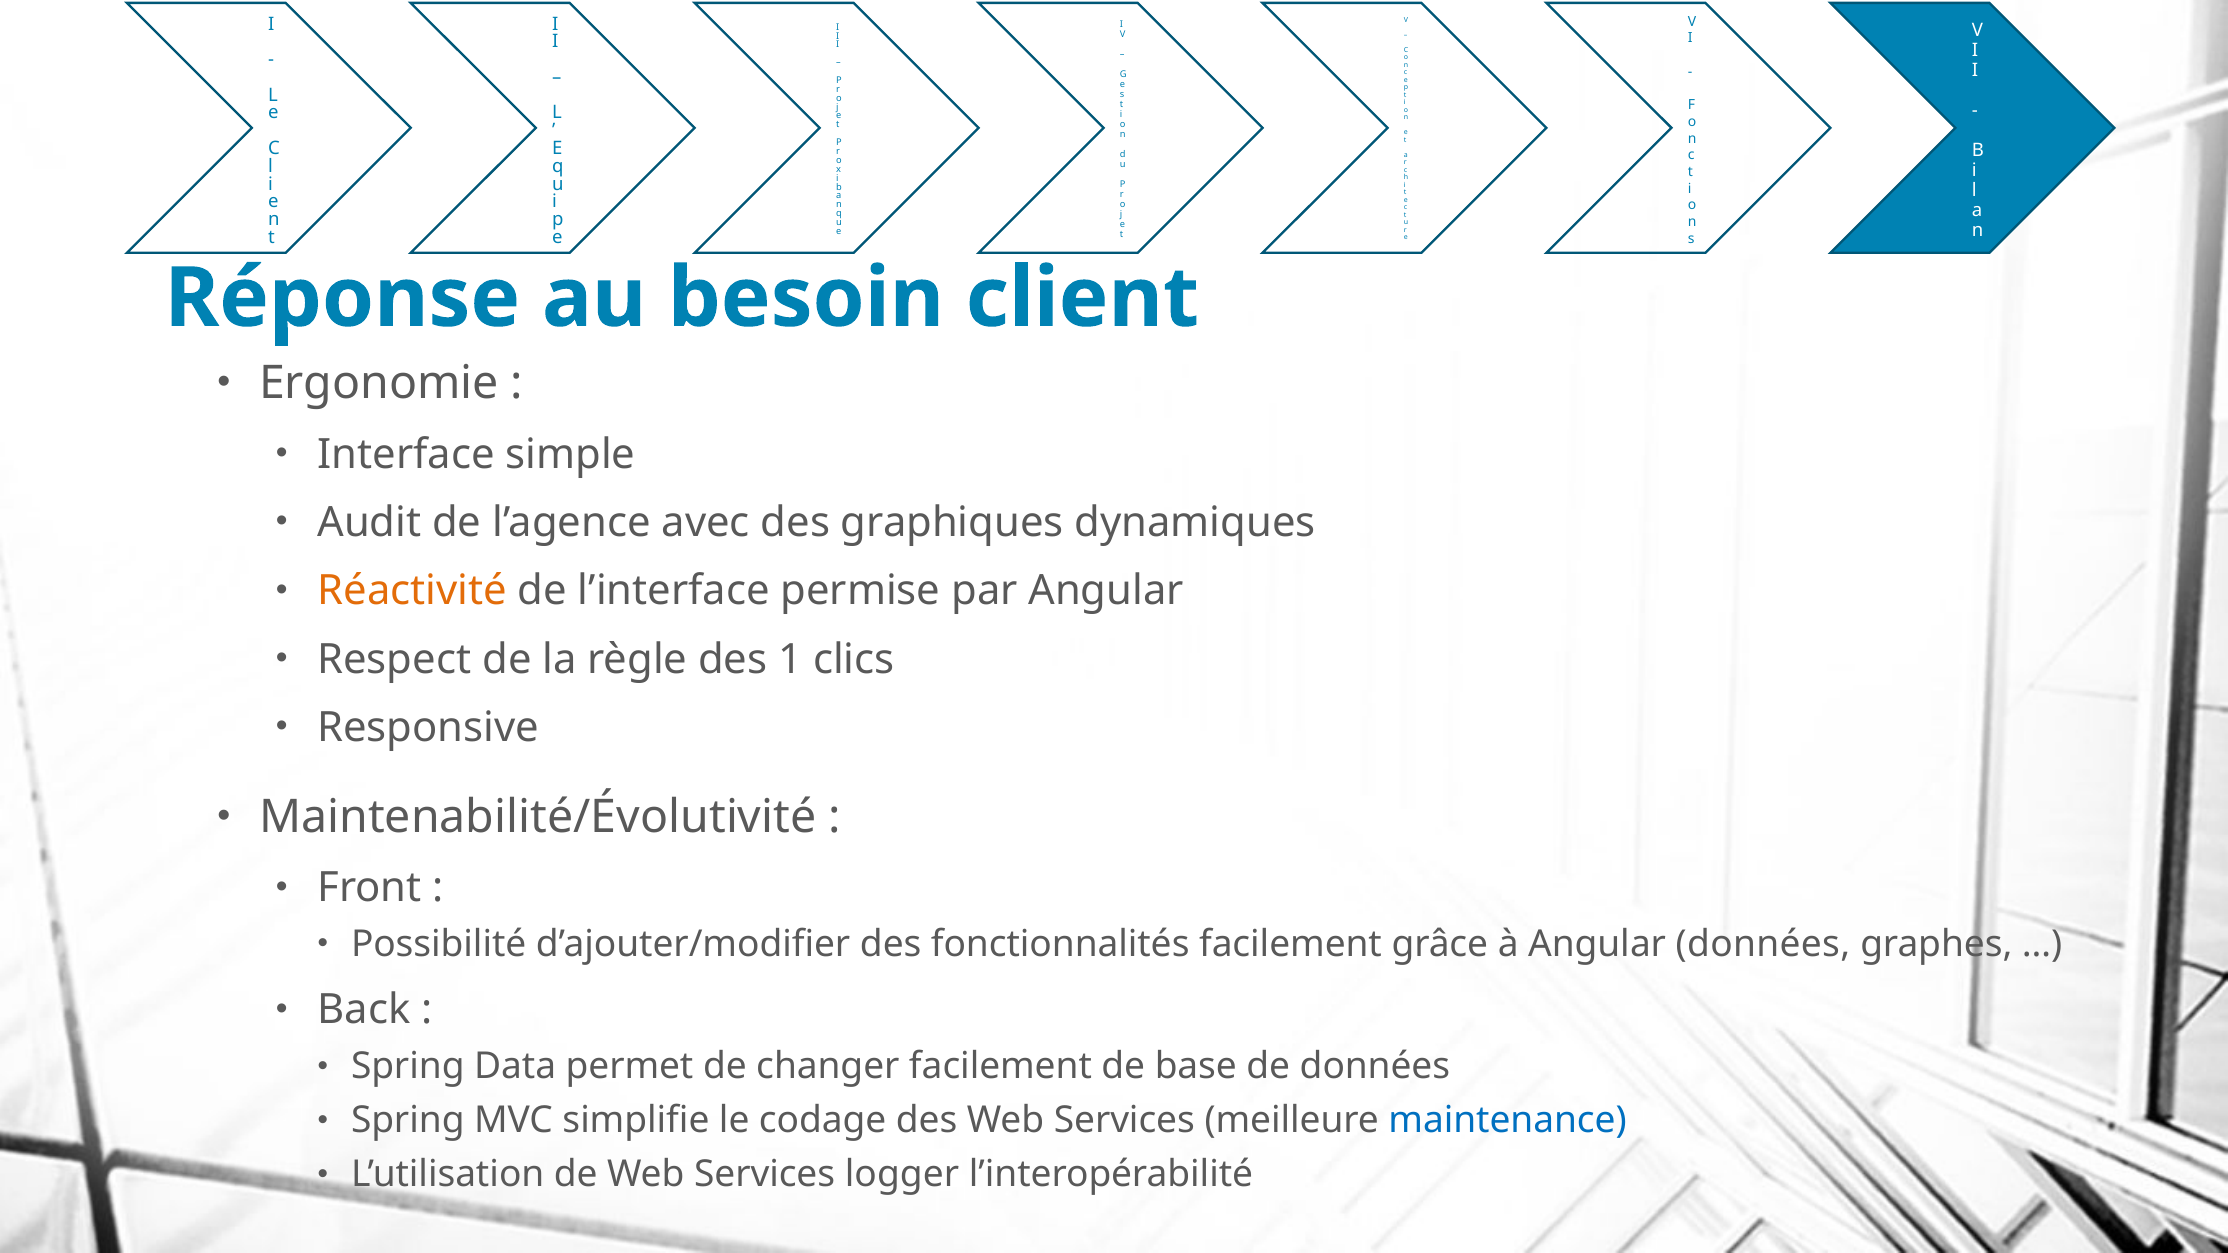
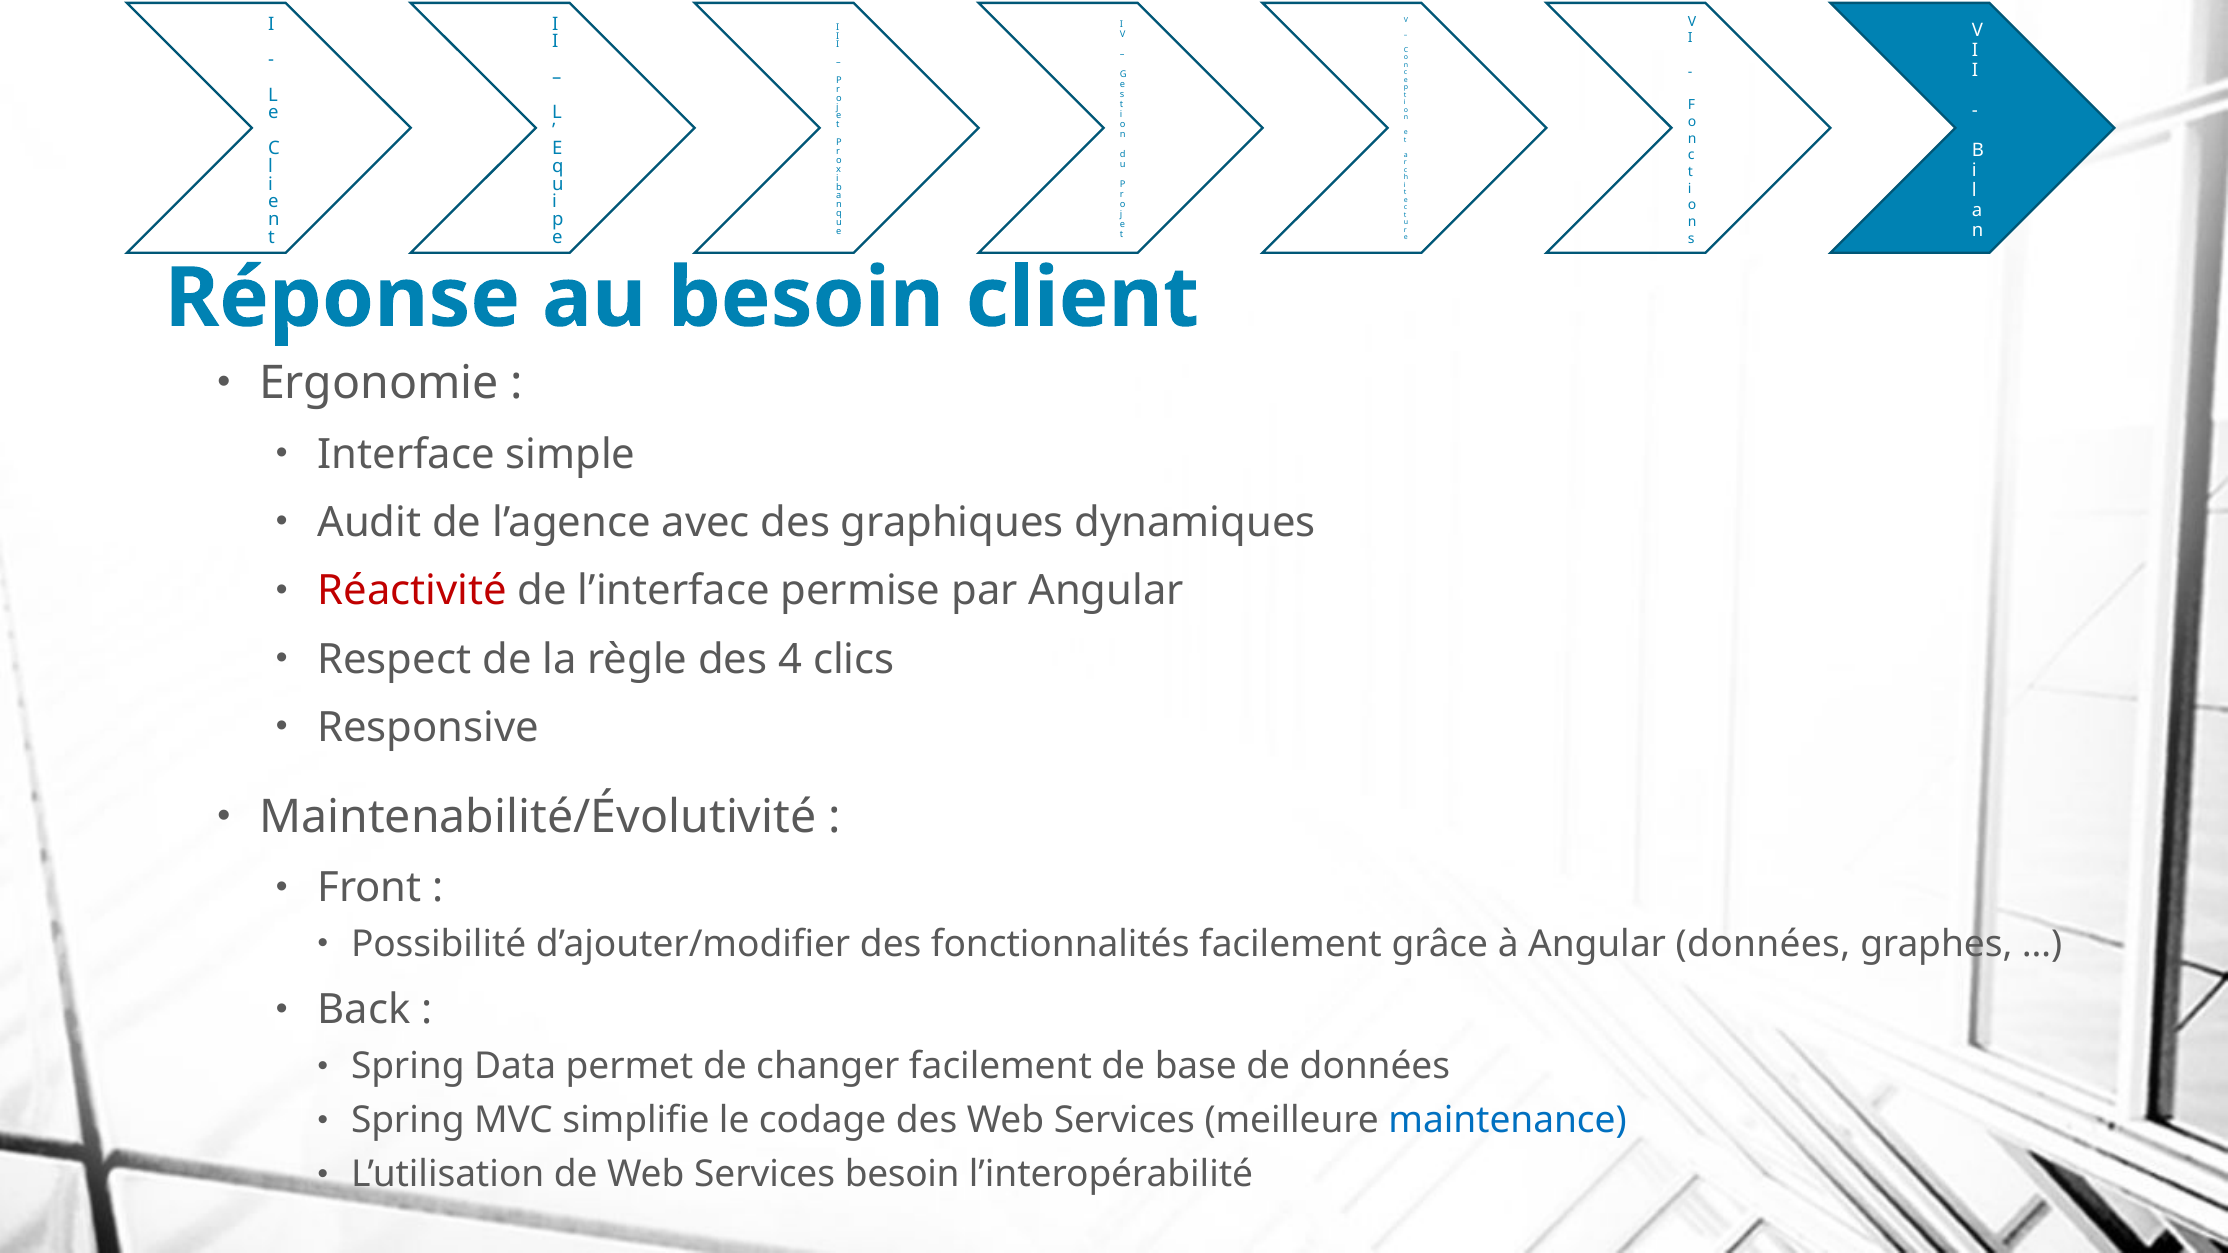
Réactivité colour: orange -> red
1: 1 -> 4
Services logger: logger -> besoin
